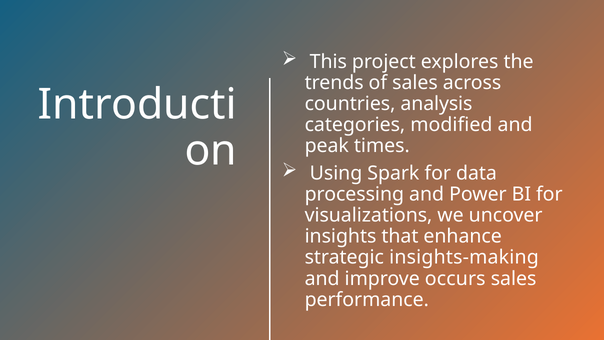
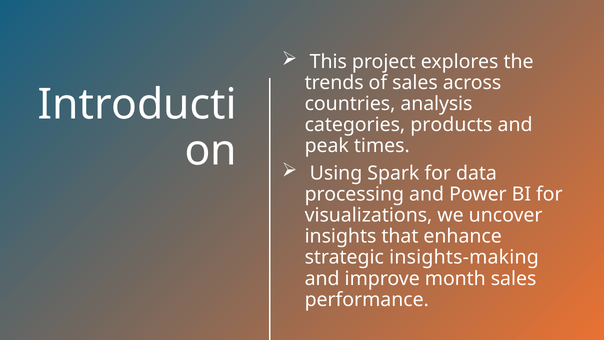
modified: modified -> products
occurs: occurs -> month
